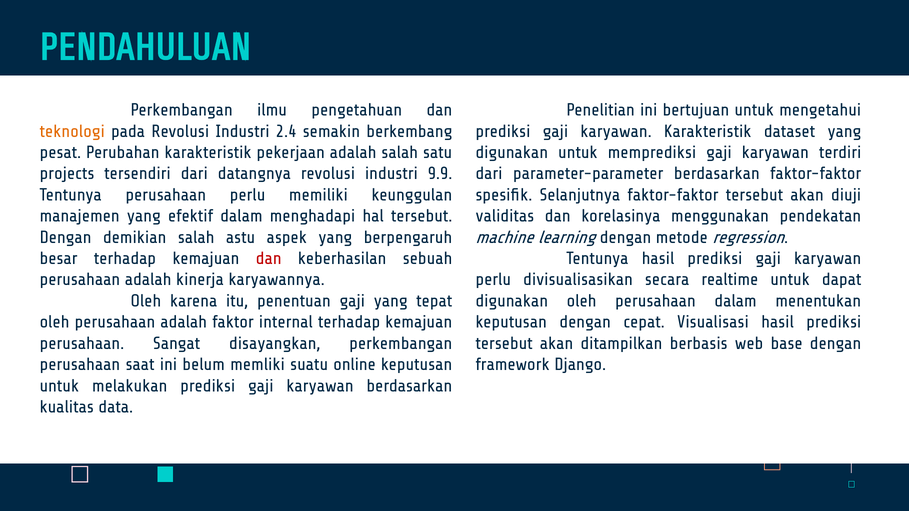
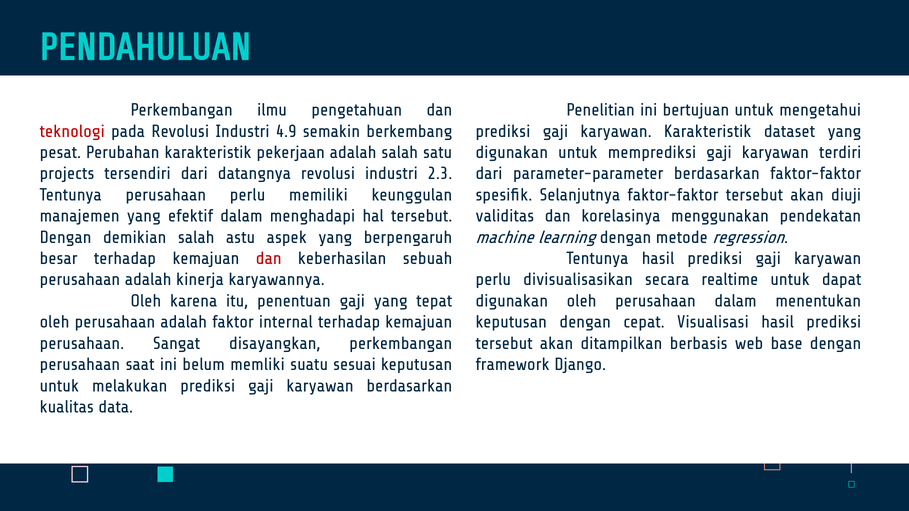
teknologi colour: orange -> red
2.4: 2.4 -> 4.9
9.9: 9.9 -> 2.3
online: online -> sesuai
